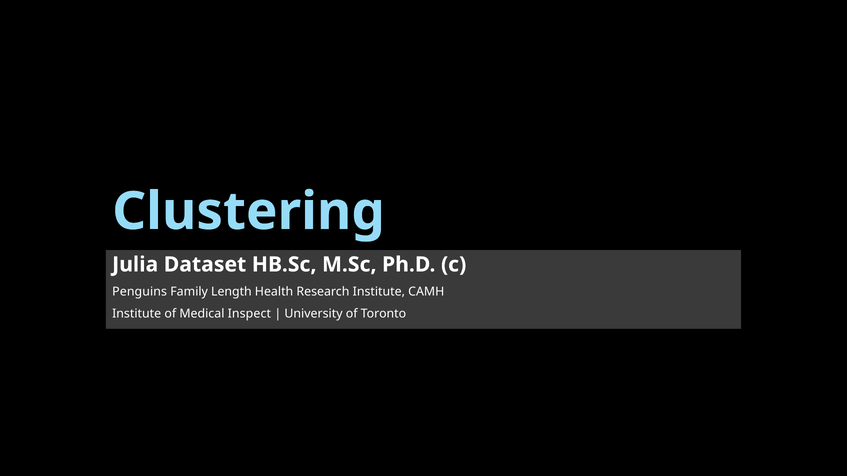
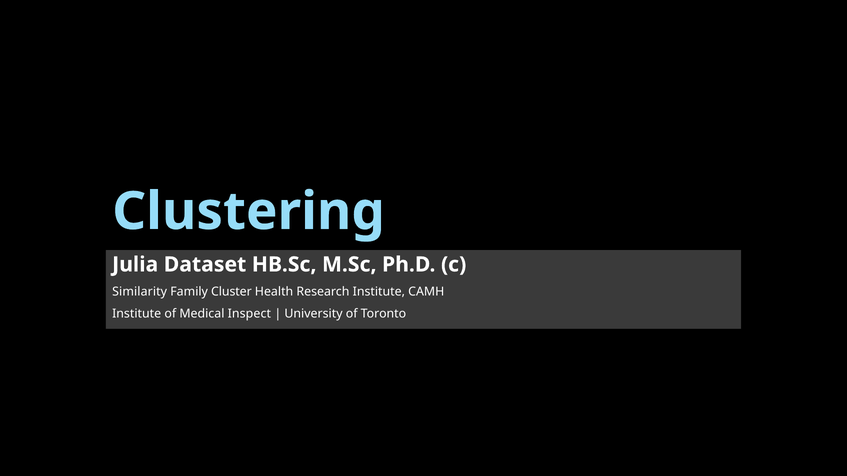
Penguins: Penguins -> Similarity
Length: Length -> Cluster
